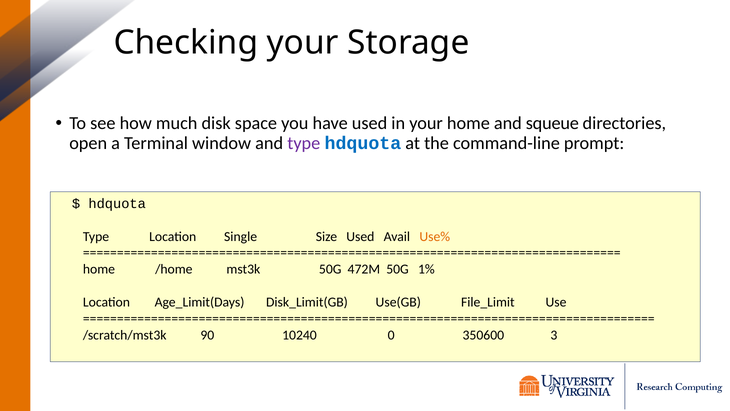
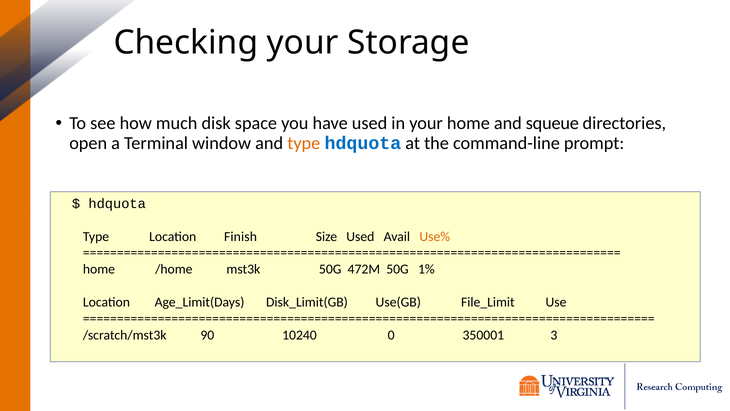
type at (304, 143) colour: purple -> orange
Single: Single -> Finish
350600: 350600 -> 350001
